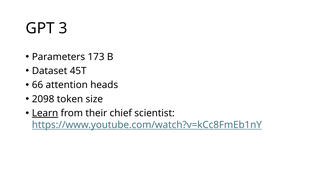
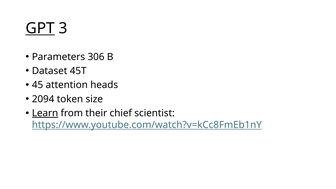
GPT underline: none -> present
173: 173 -> 306
66: 66 -> 45
2098: 2098 -> 2094
